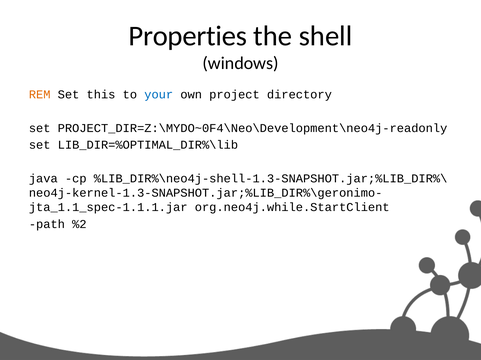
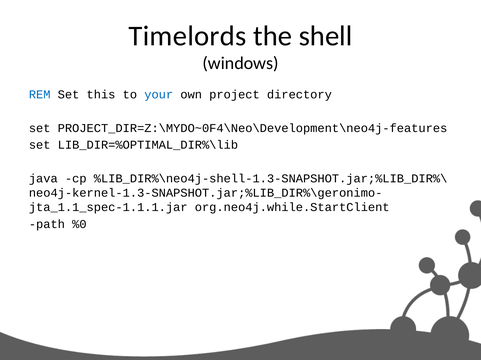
Properties: Properties -> Timelords
REM colour: orange -> blue
PROJECT_DIR=Z:\MYDO~0F4\Neo\Development\neo4j-readonly: PROJECT_DIR=Z:\MYDO~0F4\Neo\Development\neo4j-readonly -> PROJECT_DIR=Z:\MYDO~0F4\Neo\Development\neo4j-features
%2: %2 -> %0
